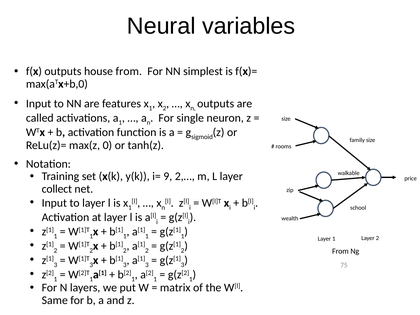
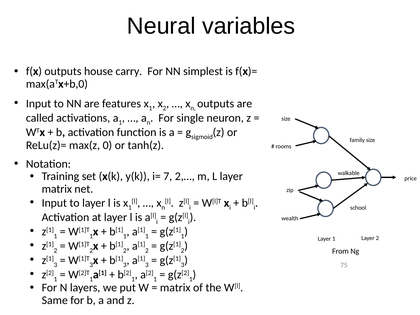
house from: from -> carry
9: 9 -> 7
collect at (57, 189): collect -> matrix
